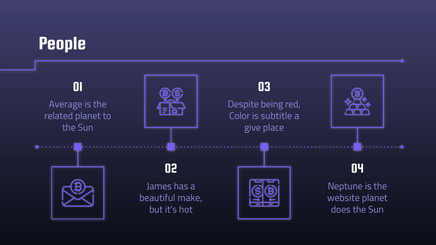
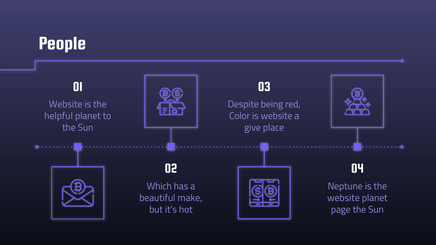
Average at (66, 104): Average -> Website
related: related -> helpful
is subtitle: subtitle -> website
James: James -> Which
does: does -> page
